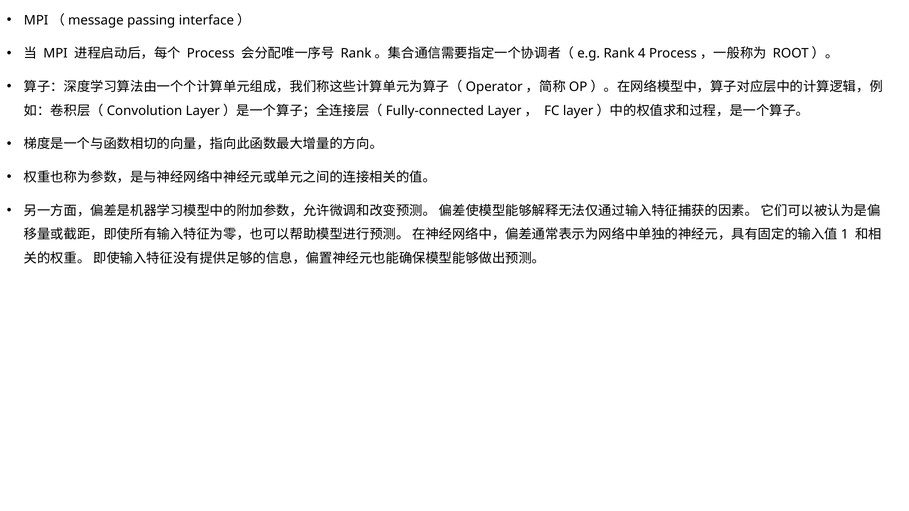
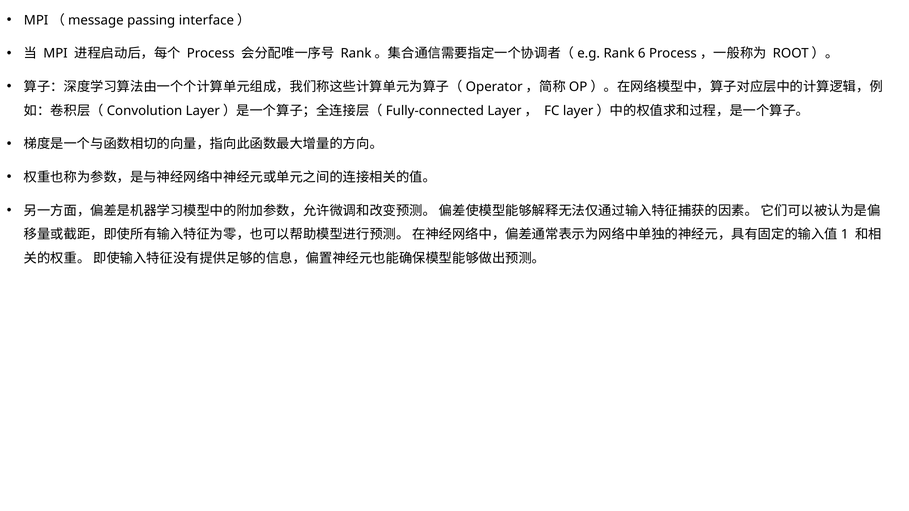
4: 4 -> 6
